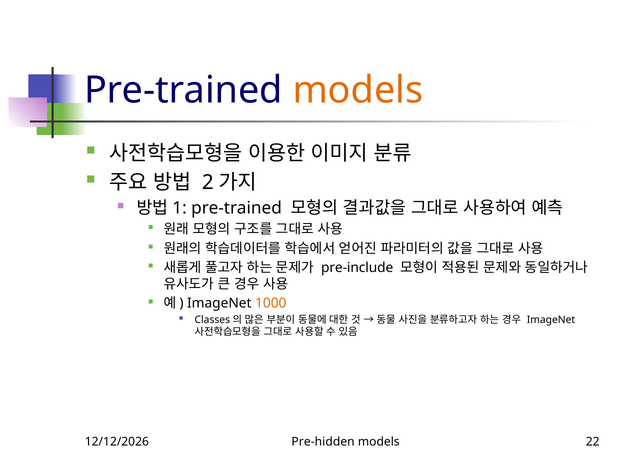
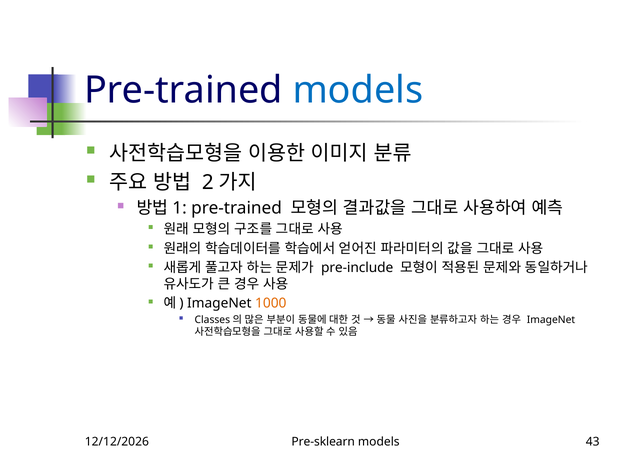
models at (358, 90) colour: orange -> blue
Pre-hidden: Pre-hidden -> Pre-sklearn
22: 22 -> 43
